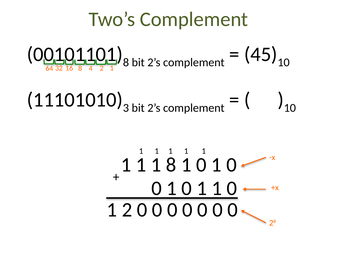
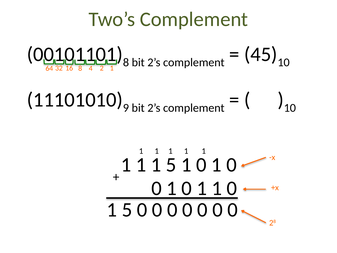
3: 3 -> 9
1 1 8: 8 -> 5
2 at (127, 210): 2 -> 5
